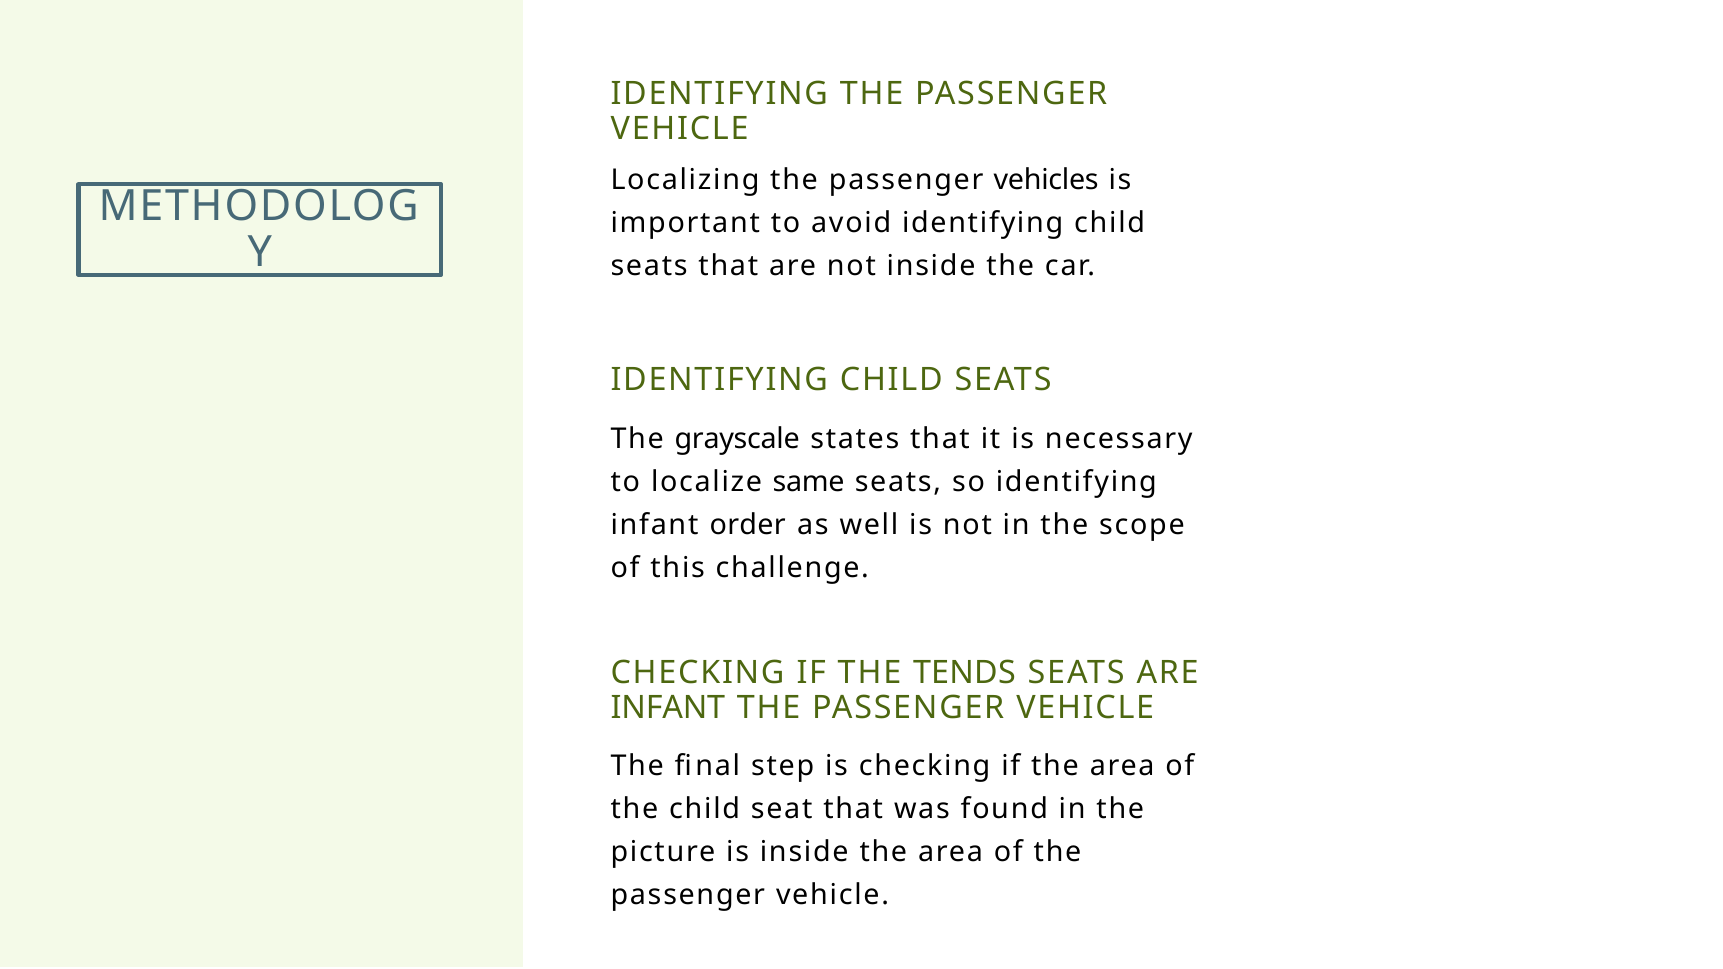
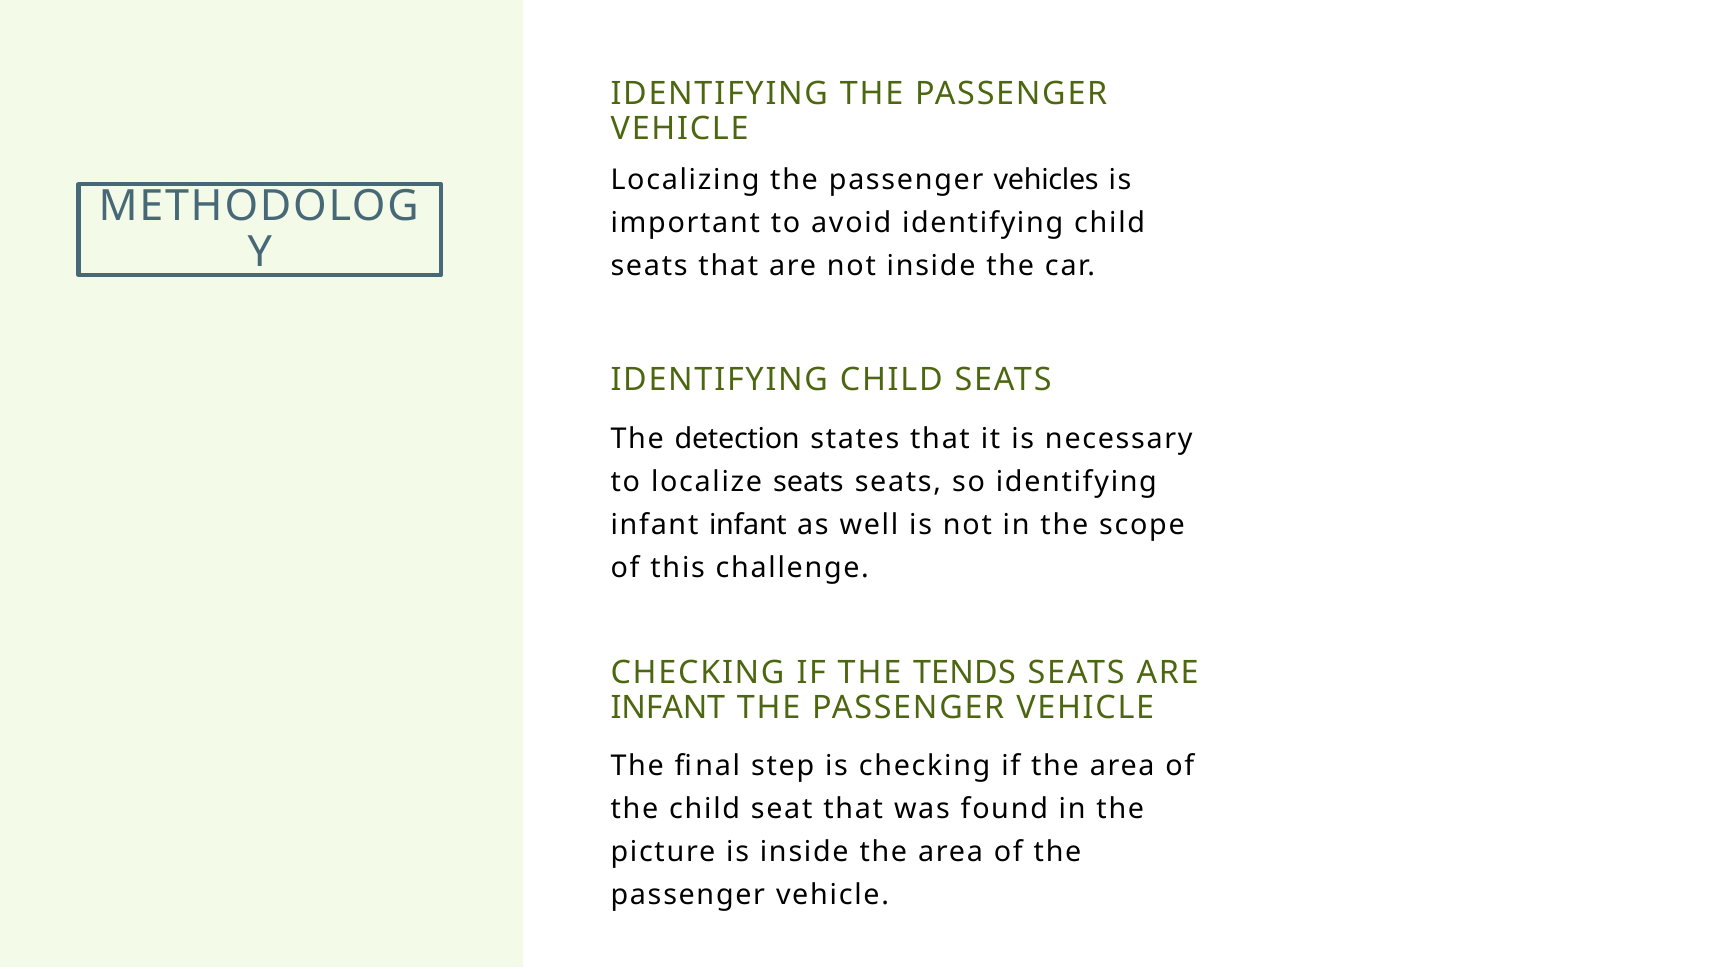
grayscale: grayscale -> detection
localize same: same -> seats
infant order: order -> infant
